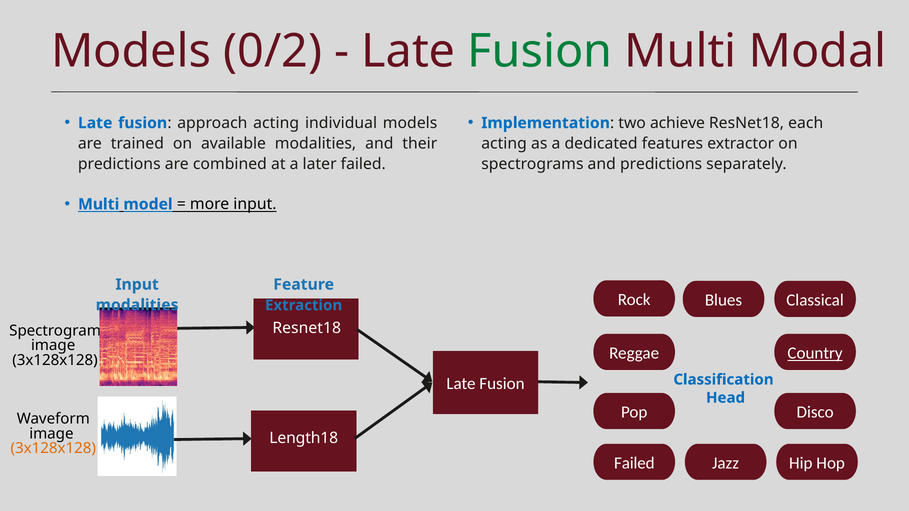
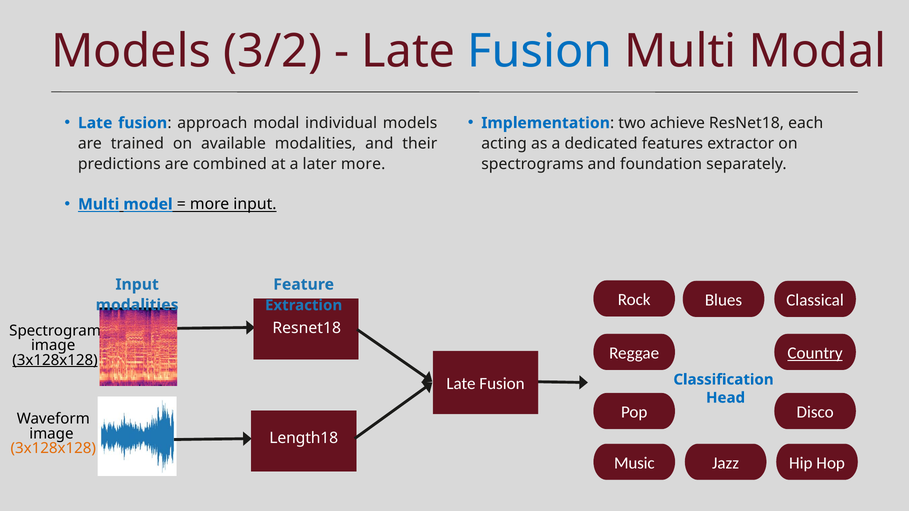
0/2: 0/2 -> 3/2
Fusion at (540, 51) colour: green -> blue
approach acting: acting -> modal
later failed: failed -> more
and predictions: predictions -> foundation
3x128x128 at (55, 360) underline: none -> present
Failed at (634, 463): Failed -> Music
